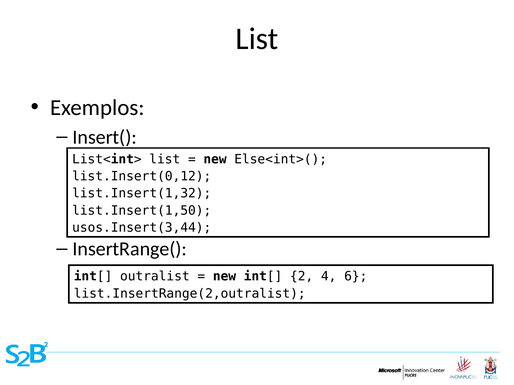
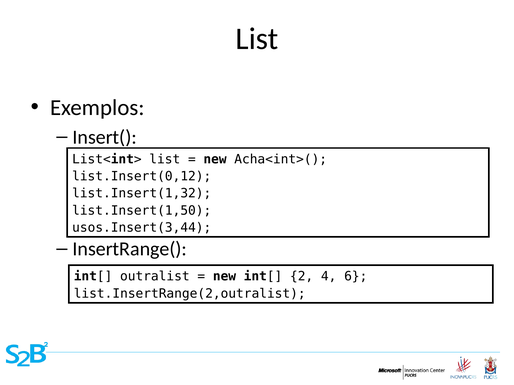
Else<int>(: Else<int>( -> Acha<int>(
